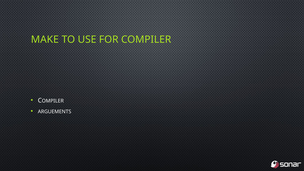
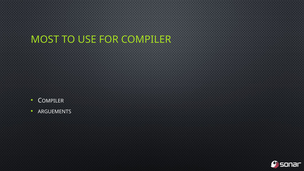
MAKE: MAKE -> MOST
